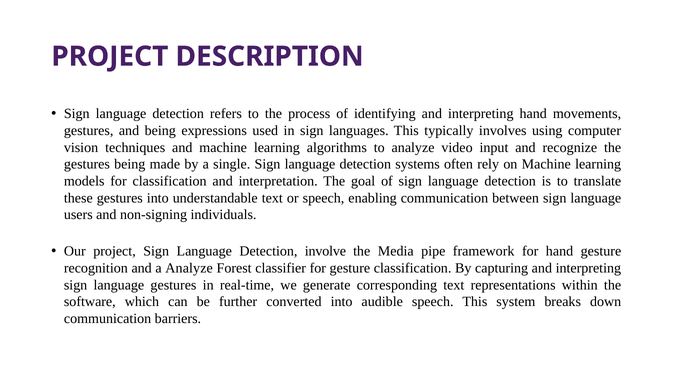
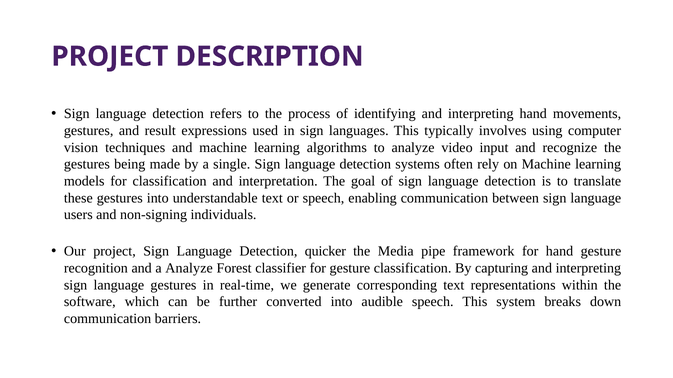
and being: being -> result
involve: involve -> quicker
